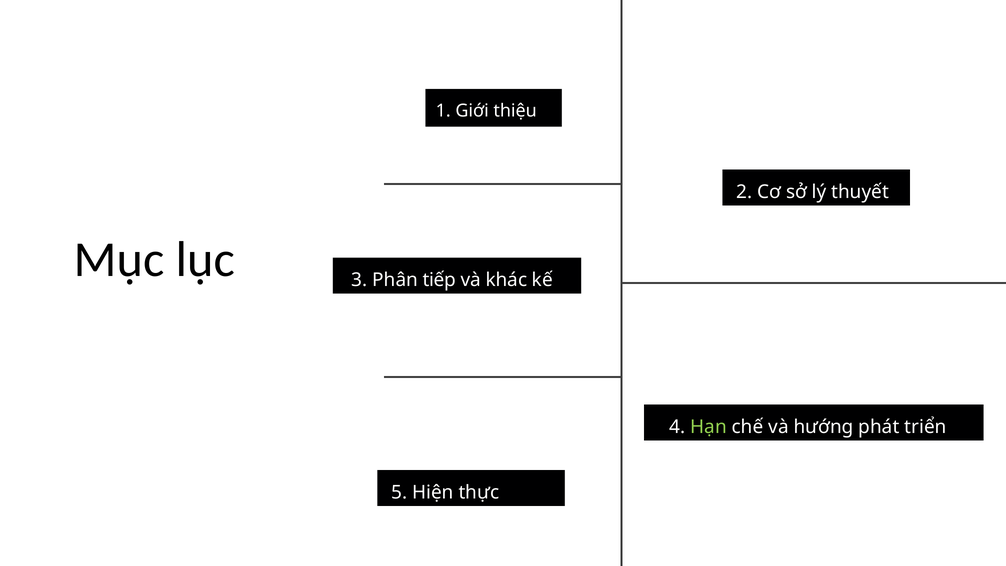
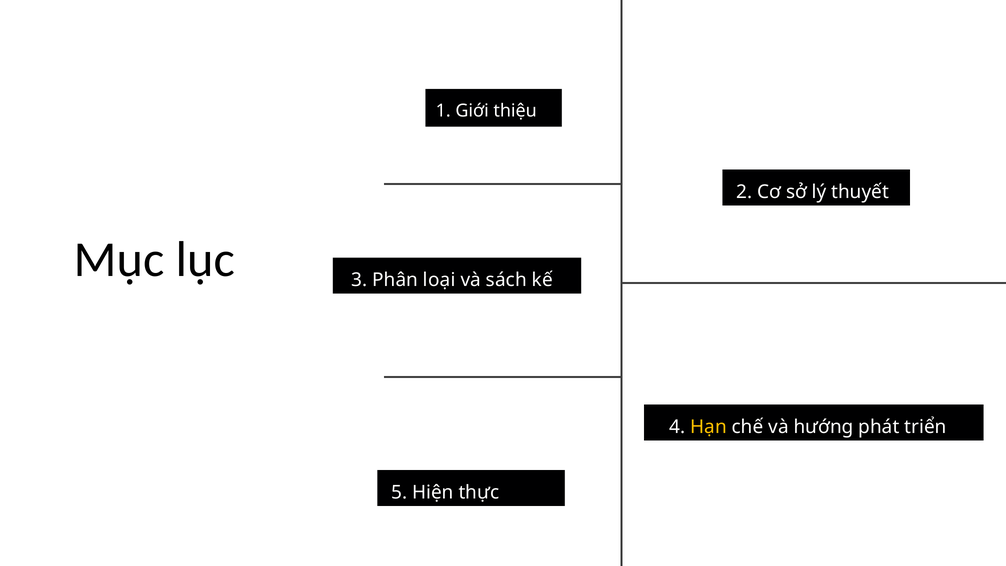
tiếp: tiếp -> loại
khác: khác -> sách
Hạn colour: light green -> yellow
